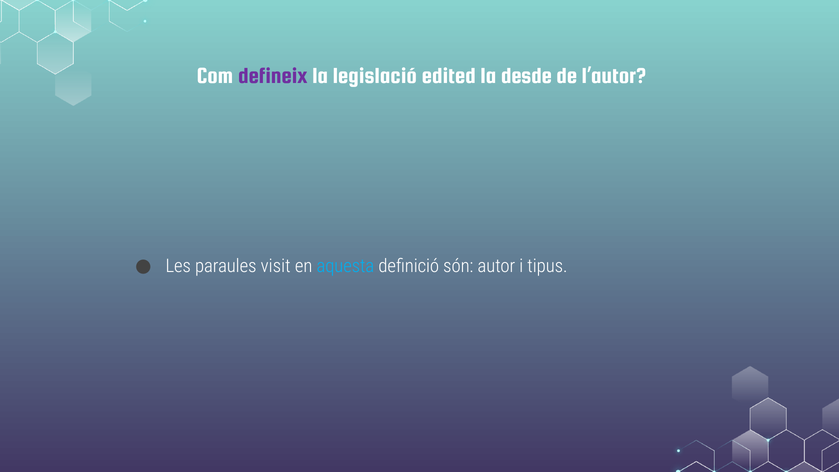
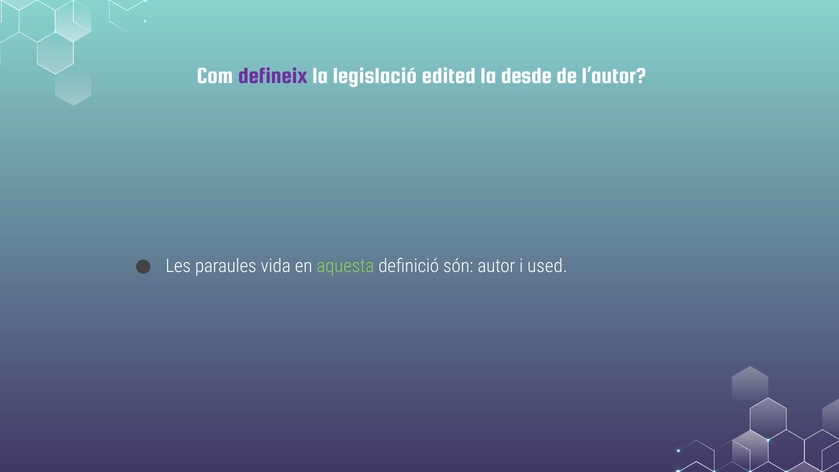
visit: visit -> vida
aquesta colour: light blue -> light green
tipus: tipus -> used
